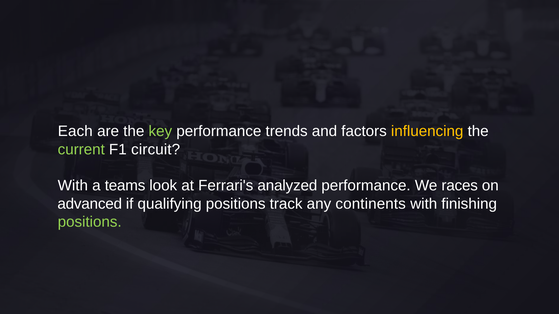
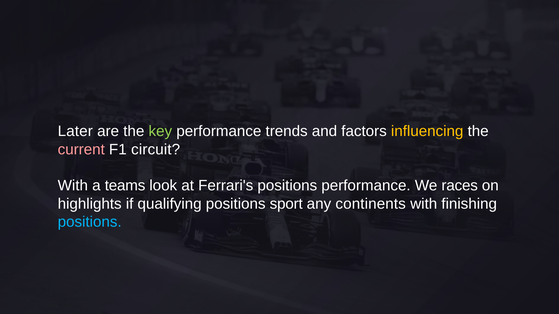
Each: Each -> Later
current colour: light green -> pink
Ferrari's analyzed: analyzed -> positions
advanced: advanced -> highlights
track: track -> sport
positions at (90, 222) colour: light green -> light blue
